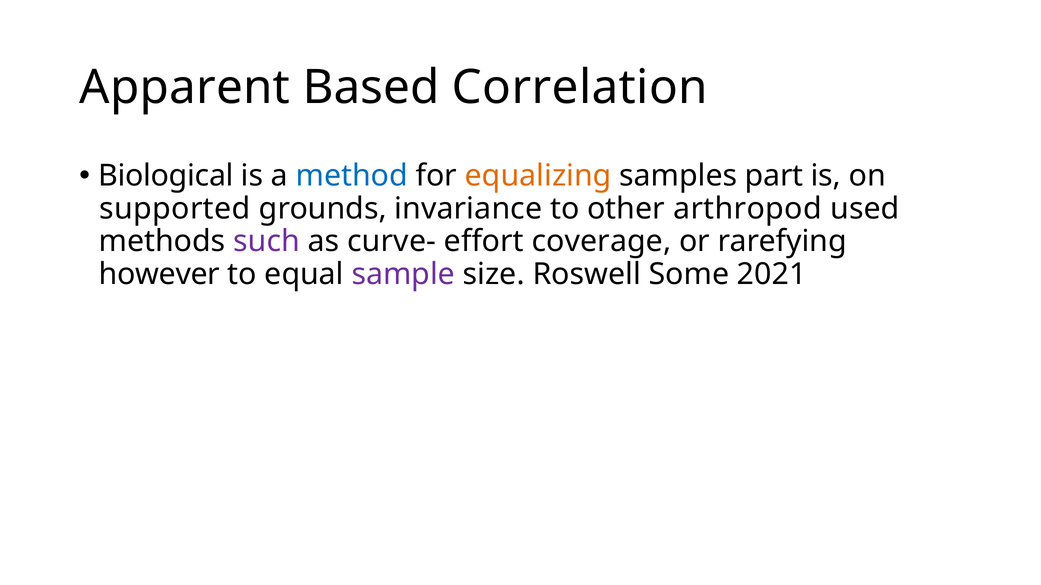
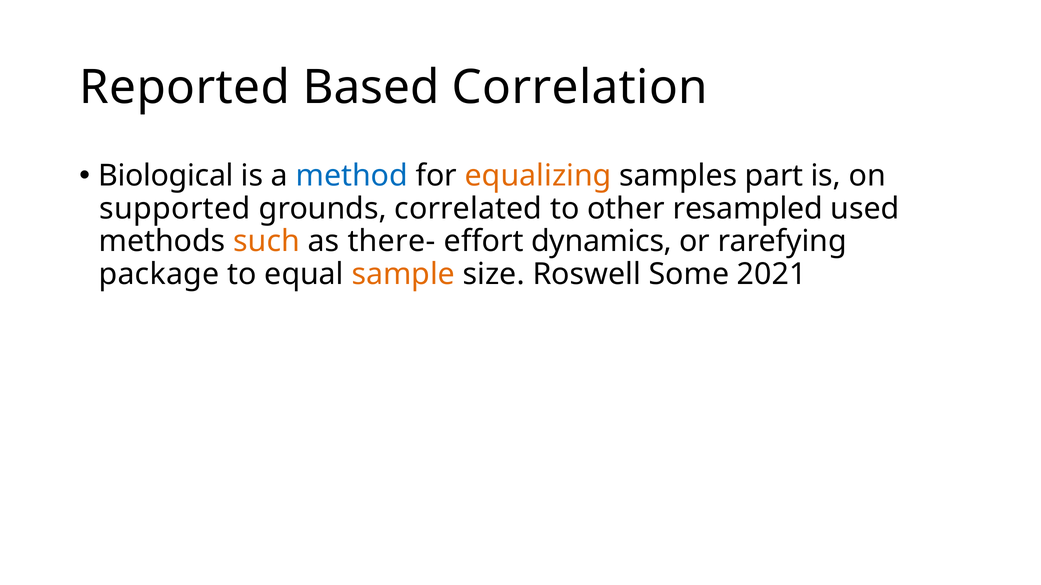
Apparent: Apparent -> Reported
invariance: invariance -> correlated
arthropod: arthropod -> resampled
such colour: purple -> orange
curve-: curve- -> there-
coverage: coverage -> dynamics
however: however -> package
sample colour: purple -> orange
